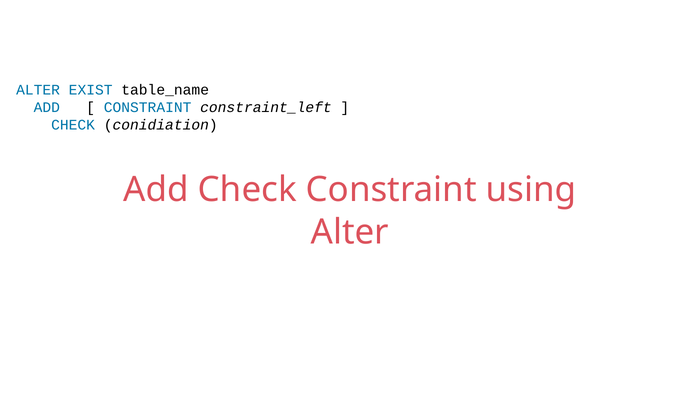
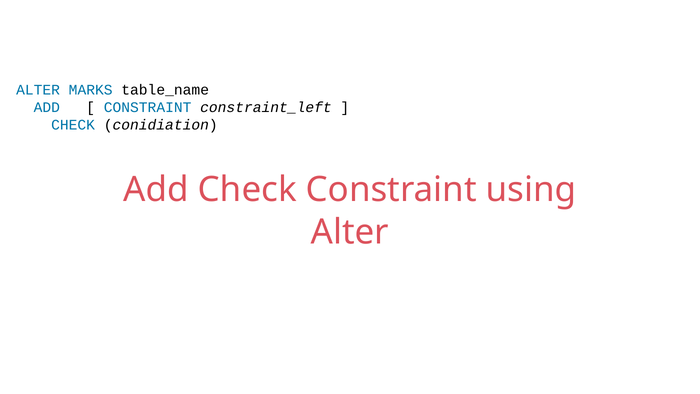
EXIST: EXIST -> MARKS
